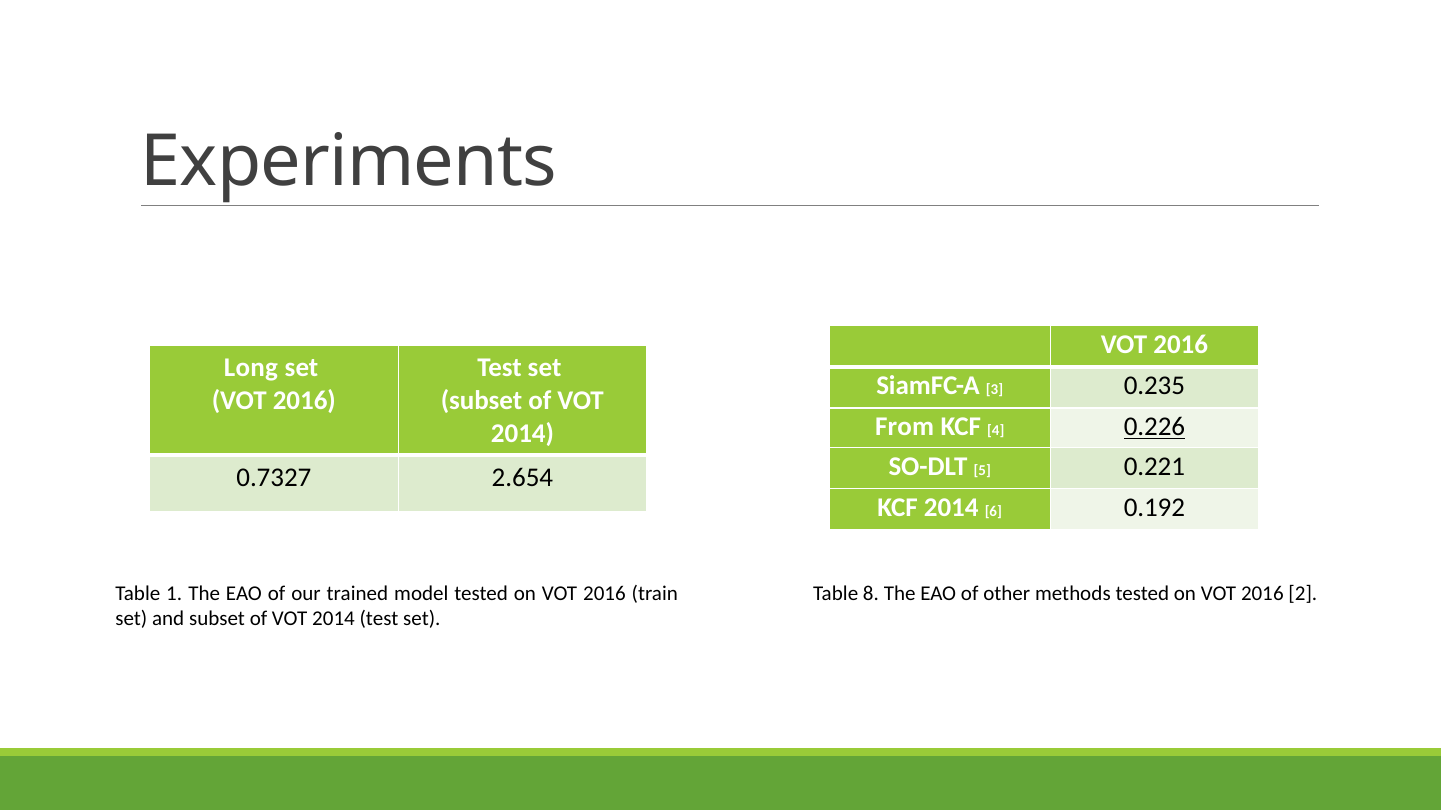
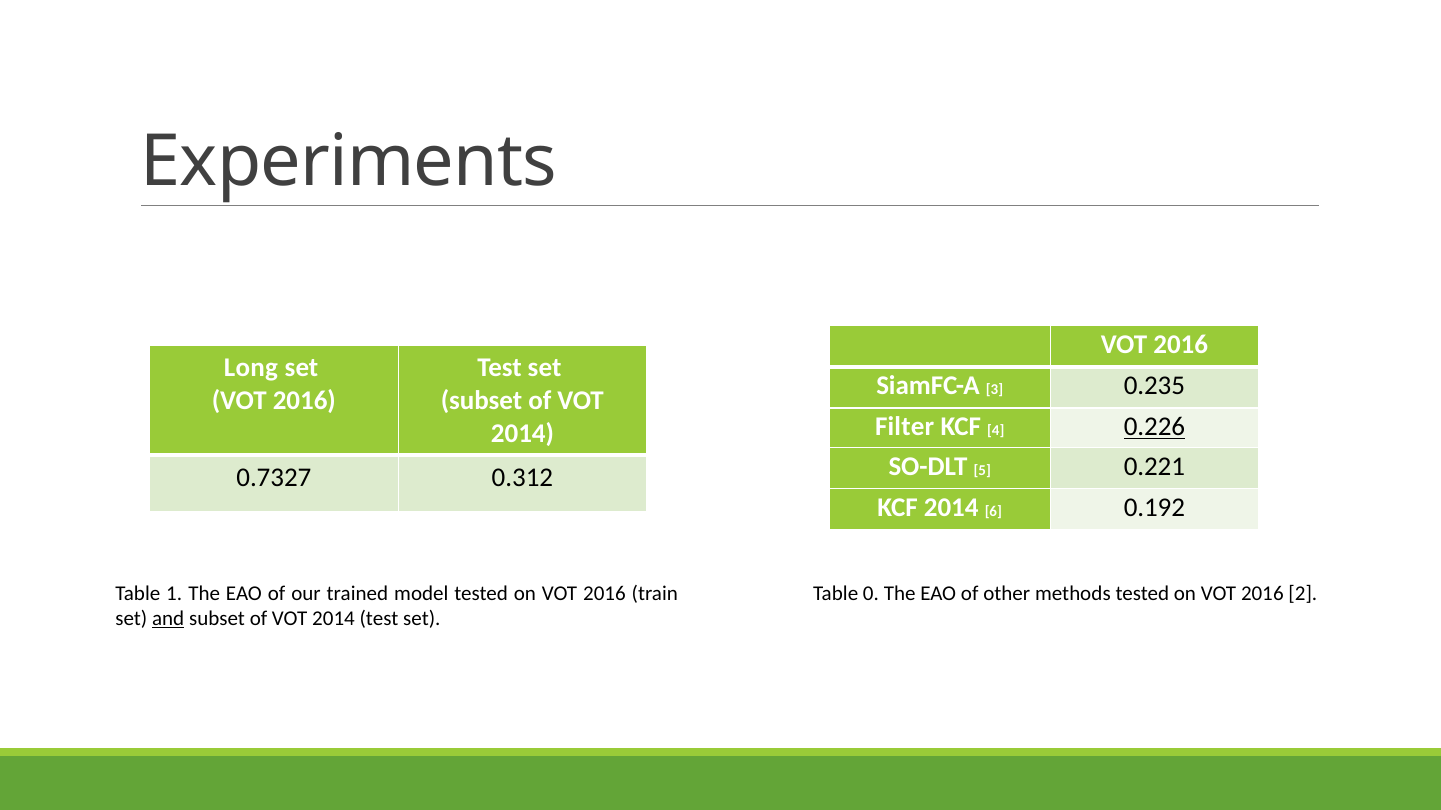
From: From -> Filter
2.654: 2.654 -> 0.312
8: 8 -> 0
and underline: none -> present
